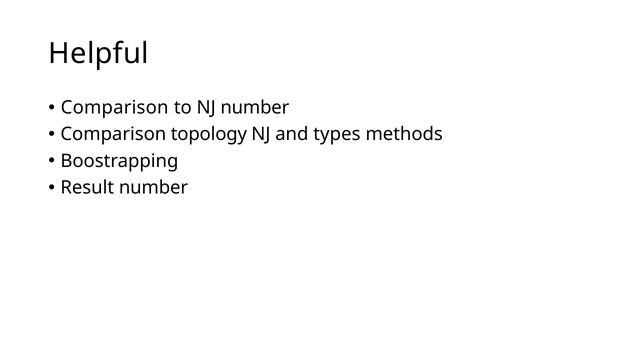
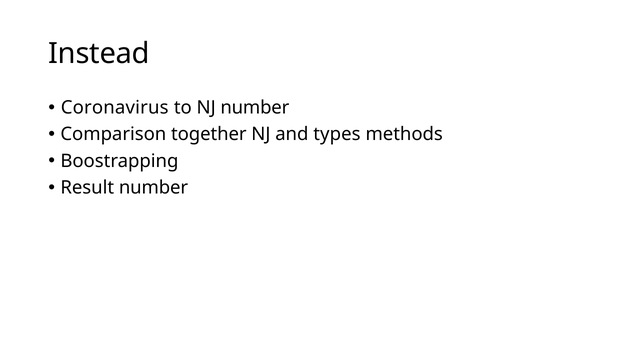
Helpful: Helpful -> Instead
Comparison at (115, 108): Comparison -> Coronavirus
topology: topology -> together
